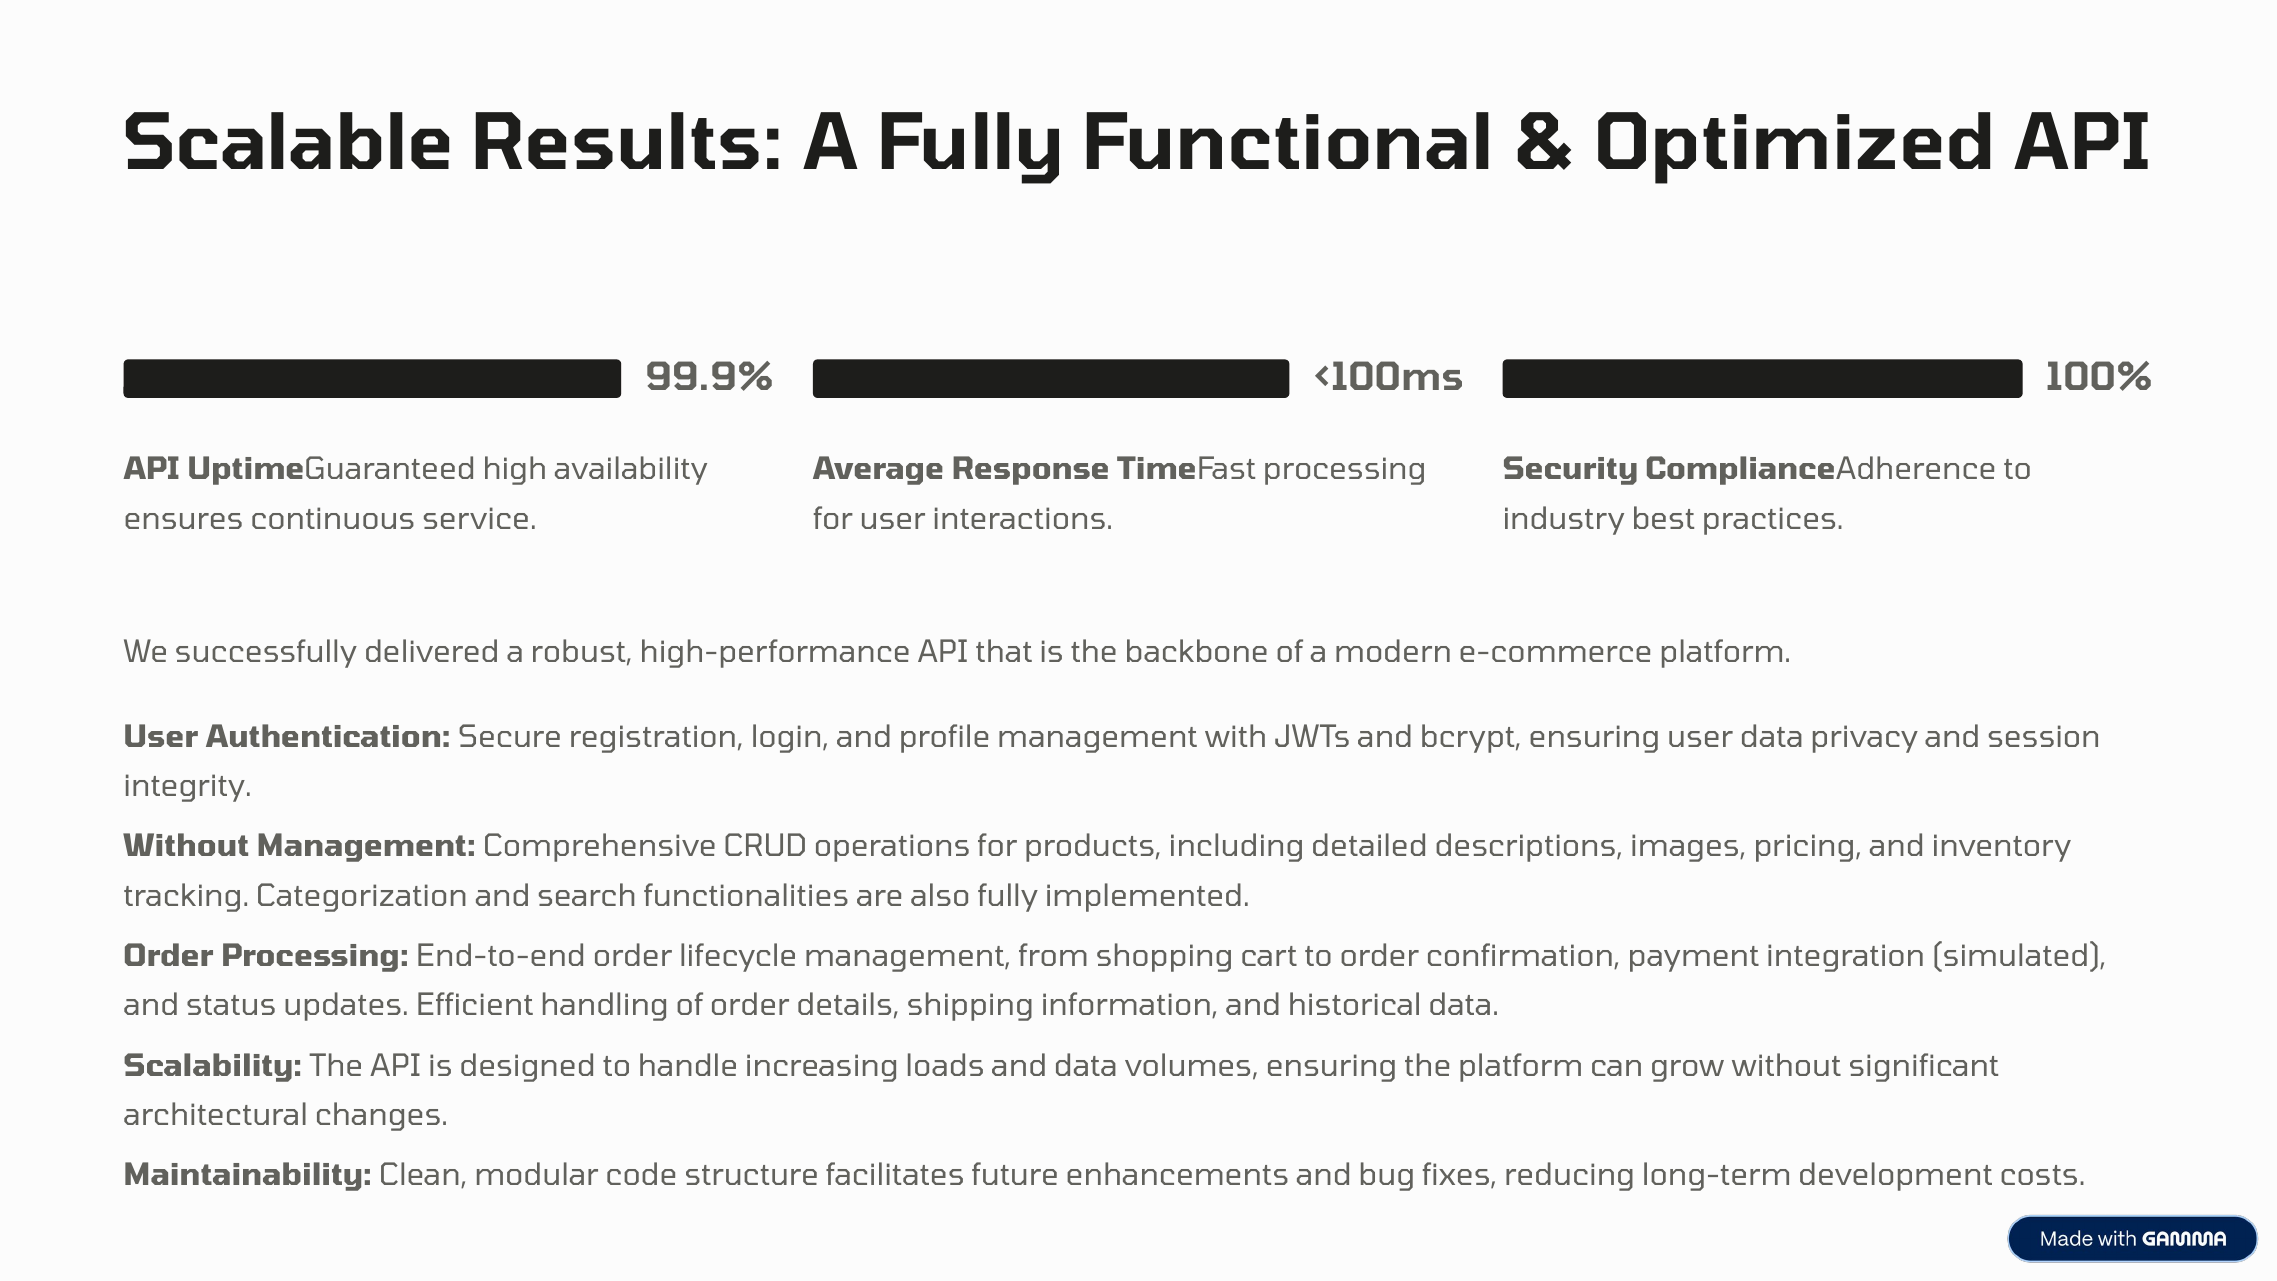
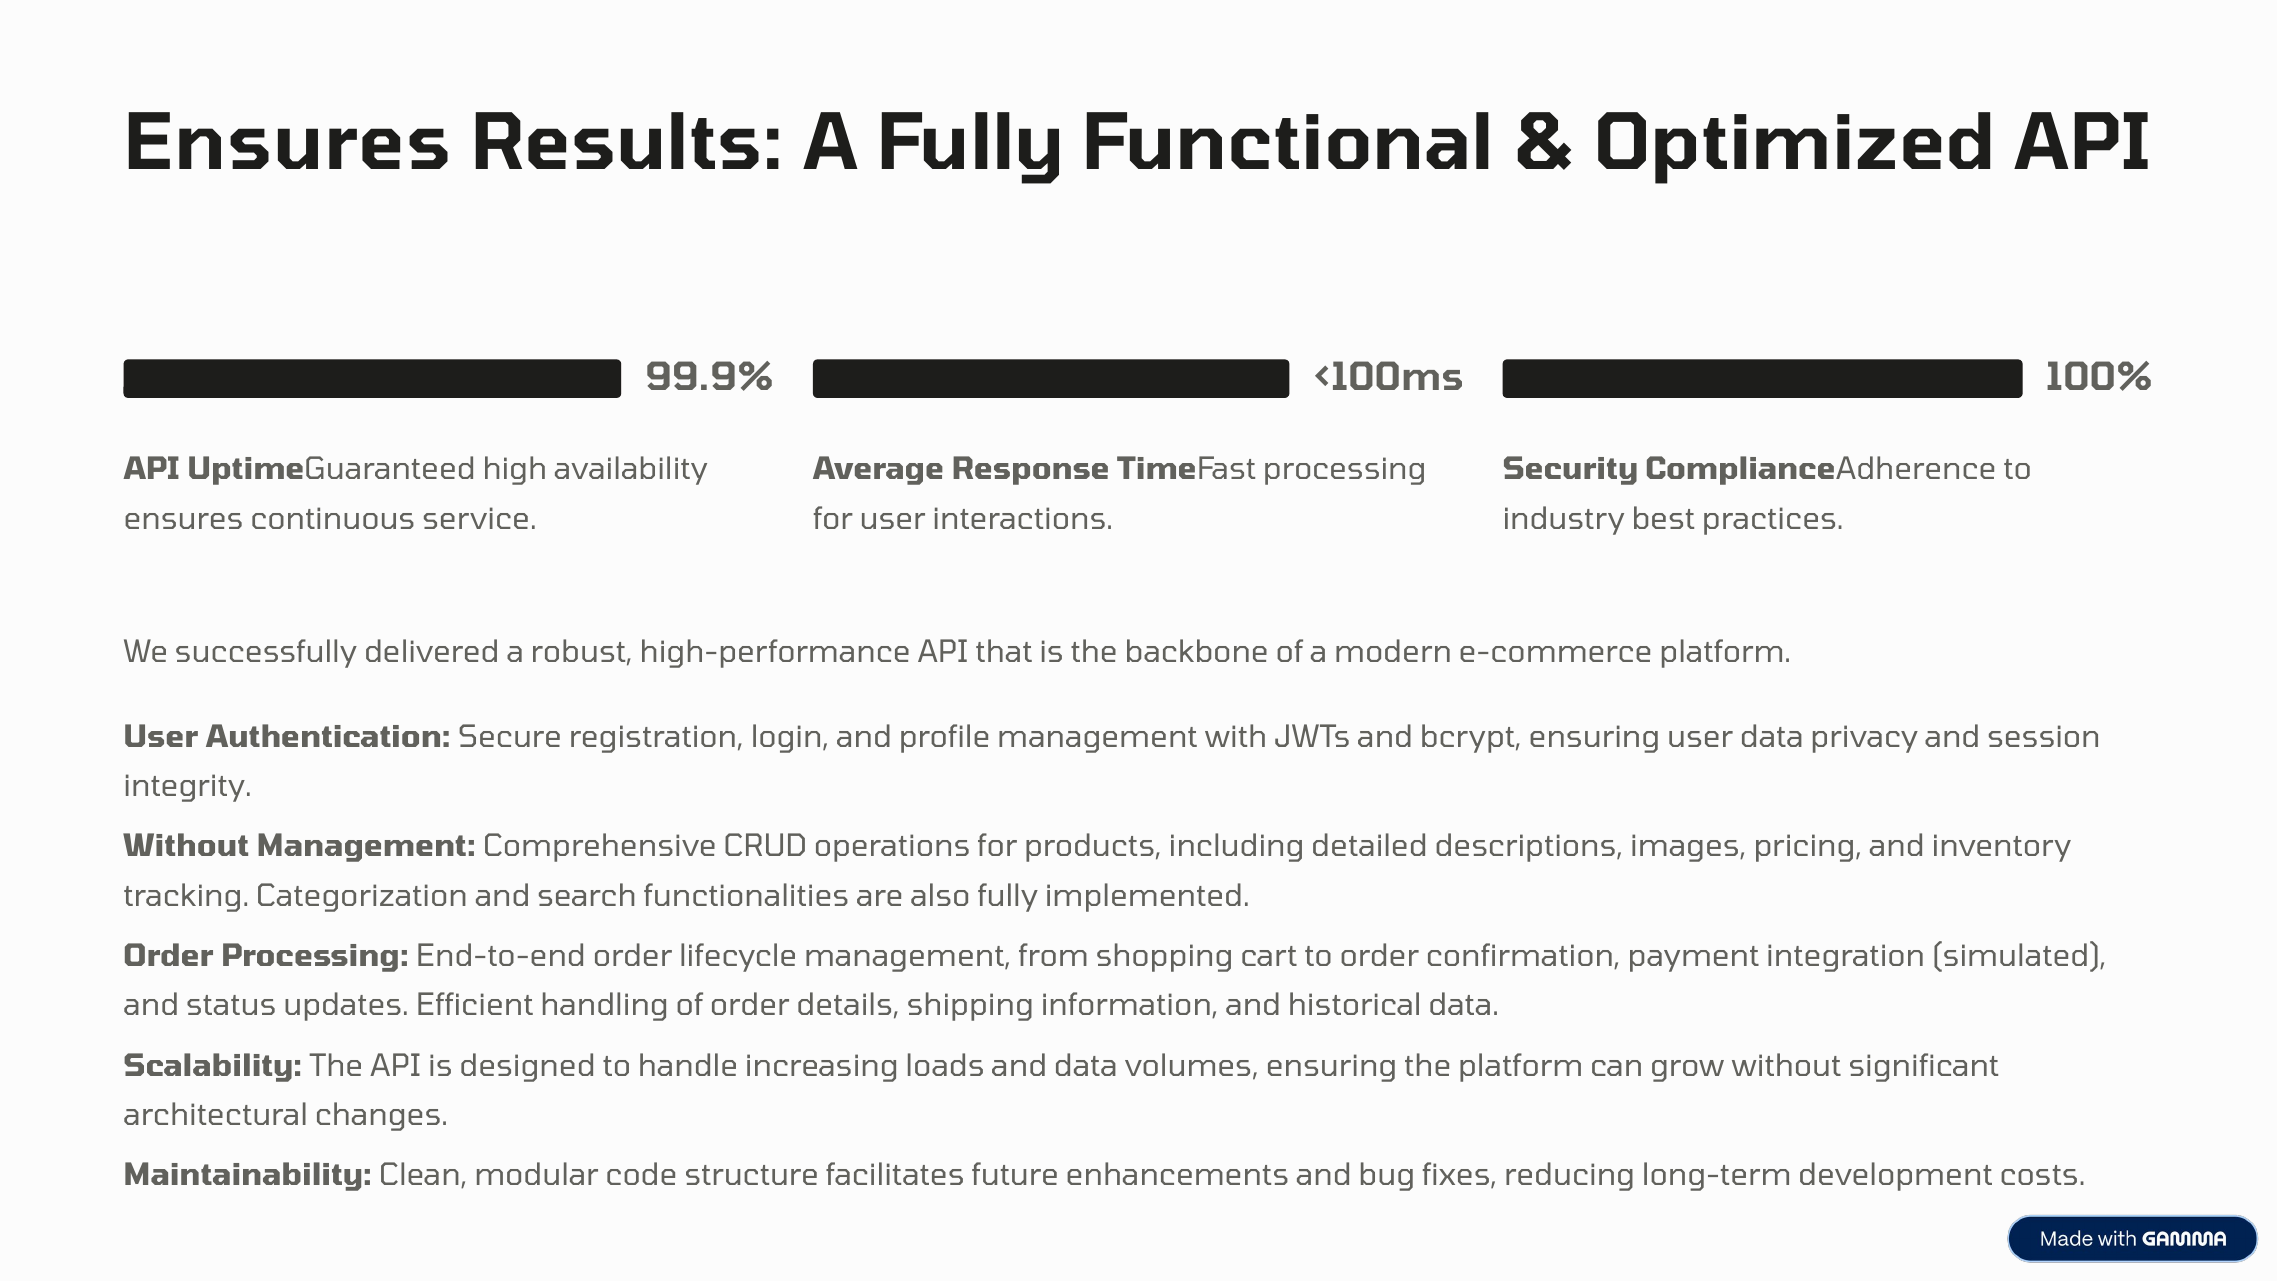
Scalable at (288, 144): Scalable -> Ensures
